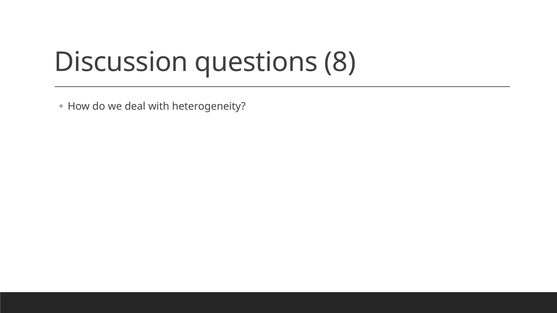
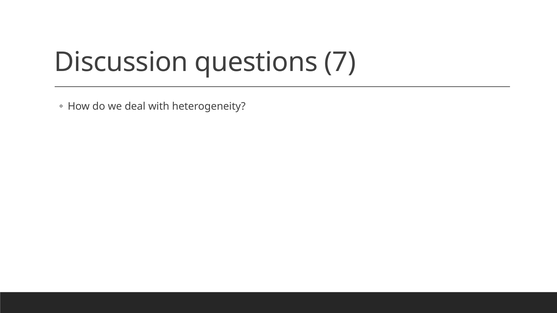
8: 8 -> 7
